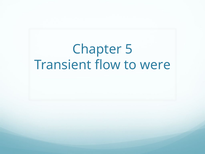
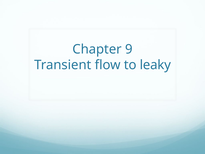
5: 5 -> 9
were: were -> leaky
